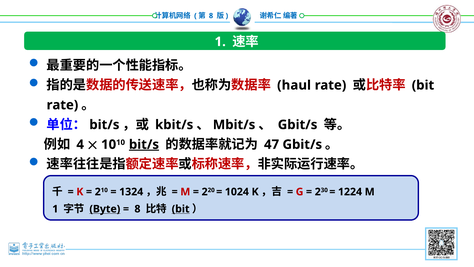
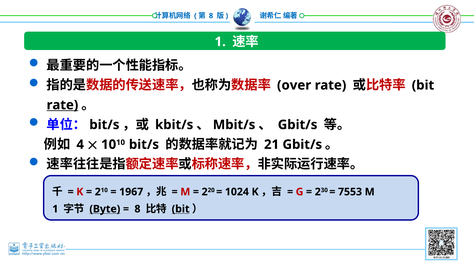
haul: haul -> over
rate at (62, 105) underline: none -> present
bit/s at (144, 144) underline: present -> none
47: 47 -> 21
1324: 1324 -> 1967
1224: 1224 -> 7553
